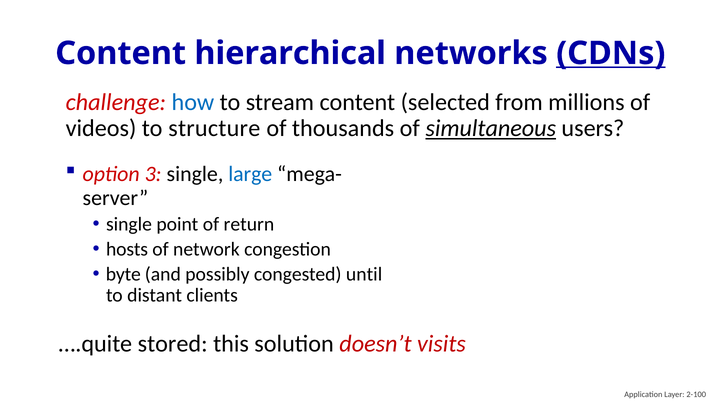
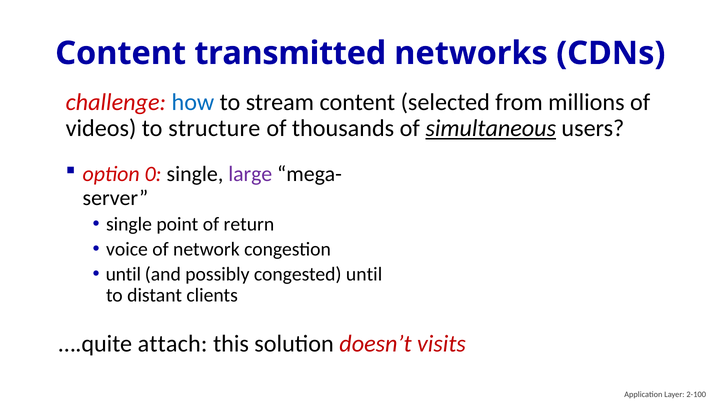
hierarchical: hierarchical -> transmitted
CDNs underline: present -> none
3: 3 -> 0
large colour: blue -> purple
hosts: hosts -> voice
byte at (123, 274): byte -> until
stored: stored -> attach
